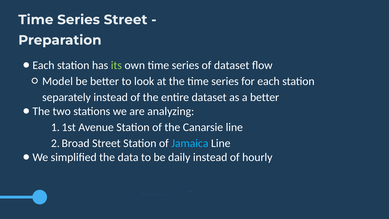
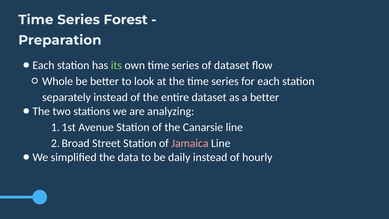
Series Street: Street -> Forest
Model: Model -> Whole
Jamaica colour: light blue -> pink
